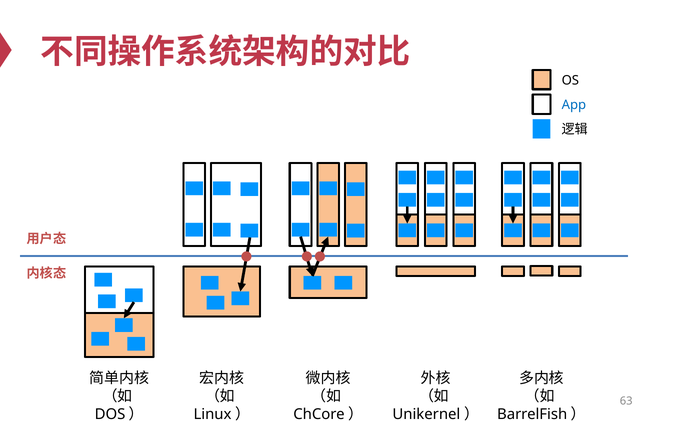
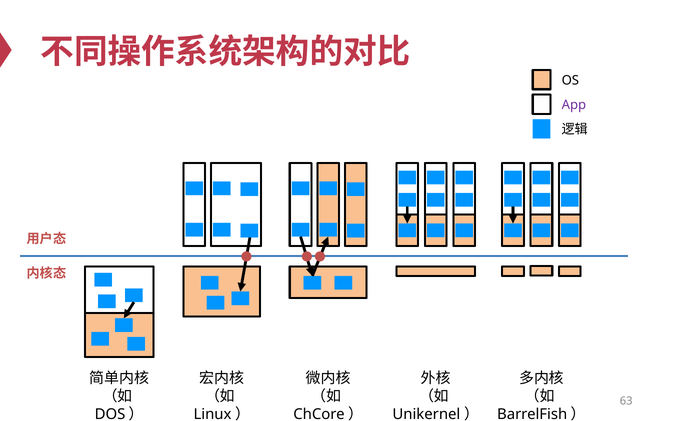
App colour: blue -> purple
